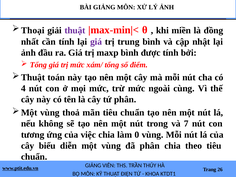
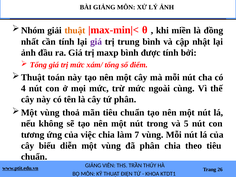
Thoại: Thoại -> Nhóm
thuật at (75, 30) colour: purple -> orange
7: 7 -> 5
0: 0 -> 7
